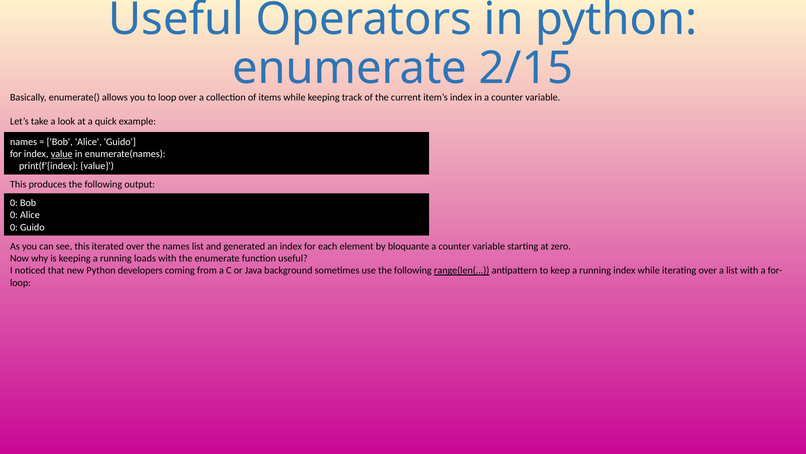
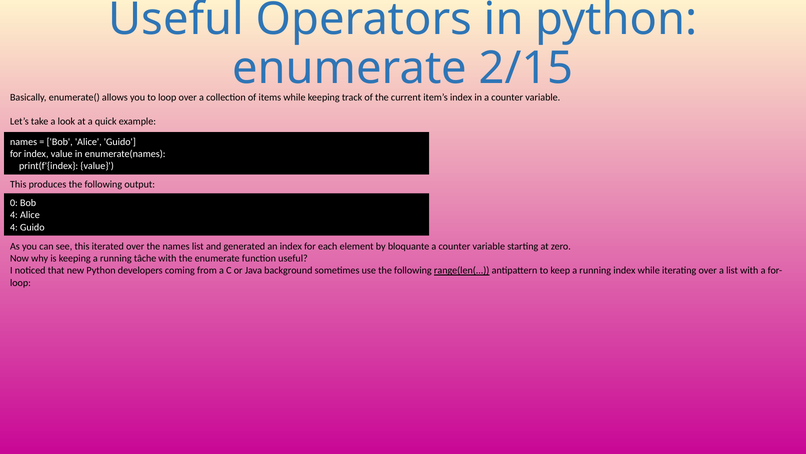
value at (62, 154) underline: present -> none
0 at (14, 215): 0 -> 4
0 at (14, 227): 0 -> 4
loads: loads -> tâche
